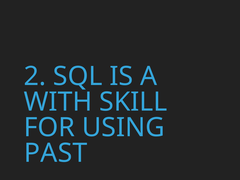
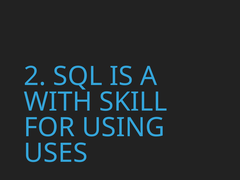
PAST: PAST -> USES
